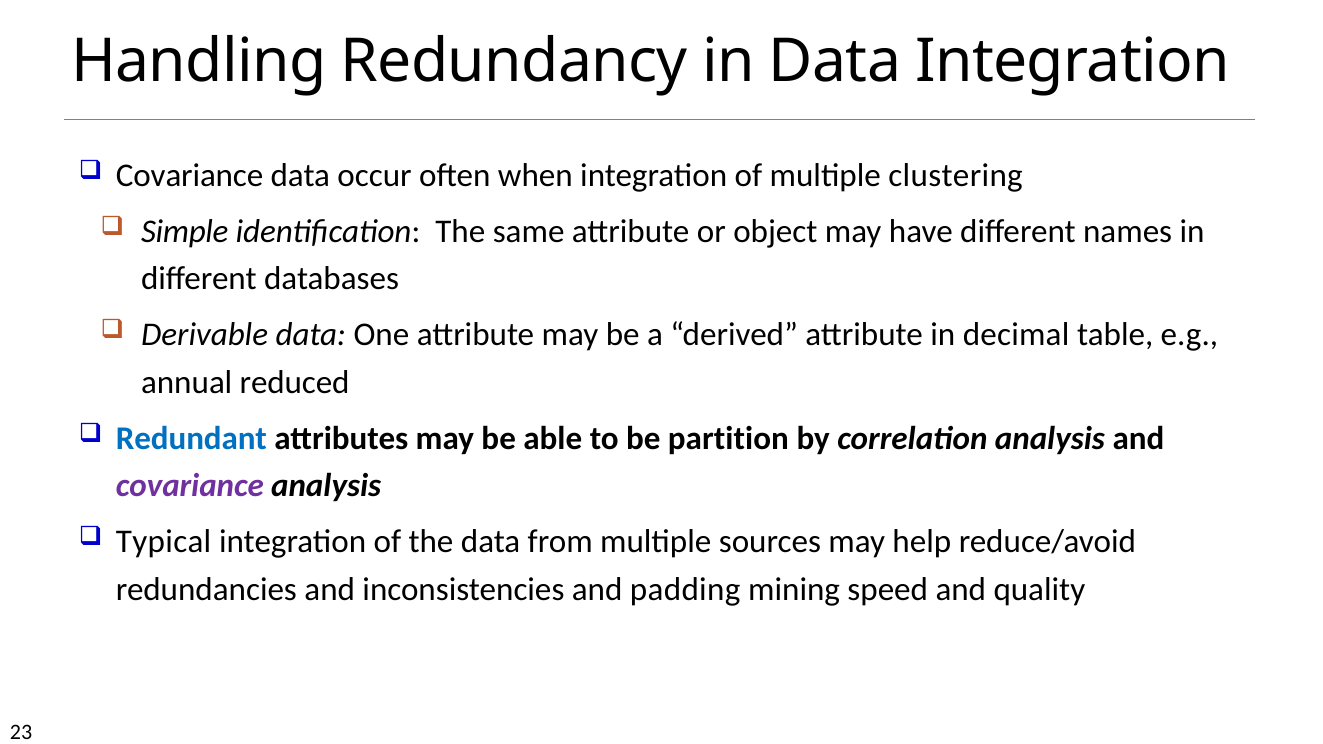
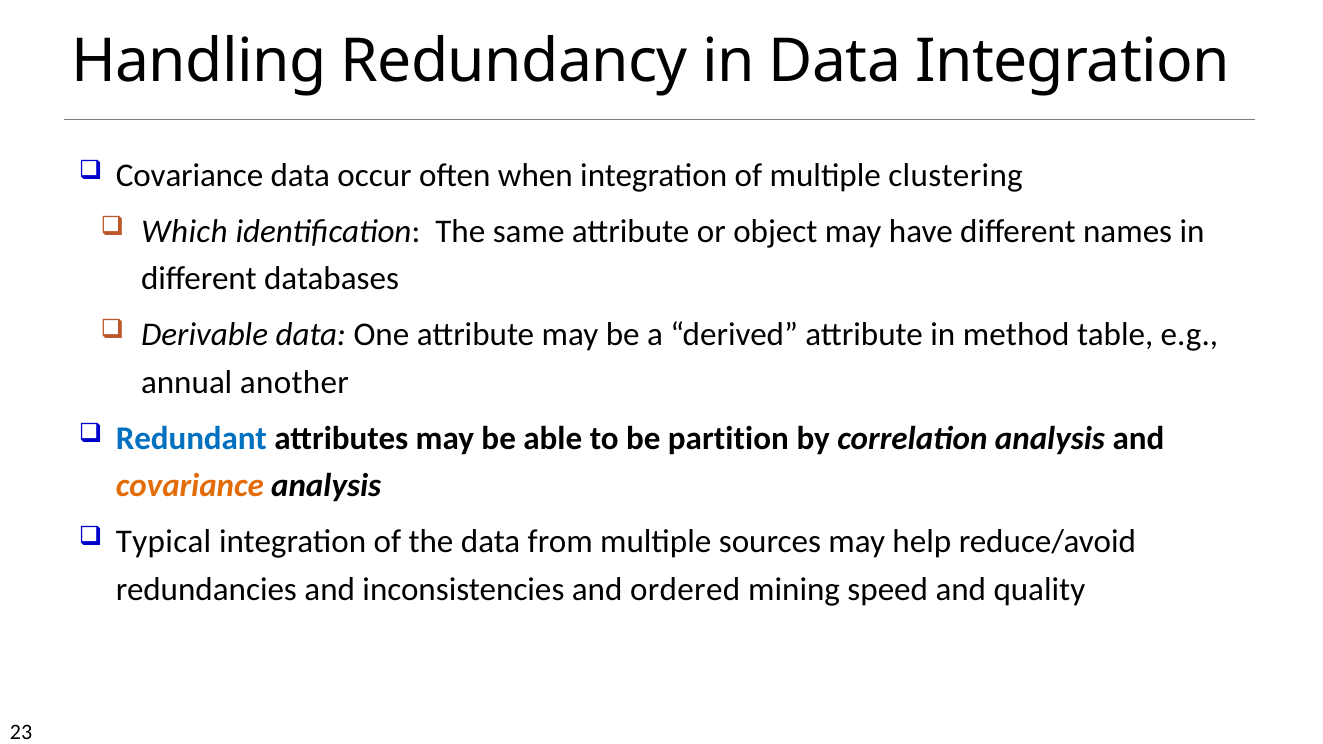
Simple: Simple -> Which
decimal: decimal -> method
reduced: reduced -> another
covariance at (190, 486) colour: purple -> orange
padding: padding -> ordered
